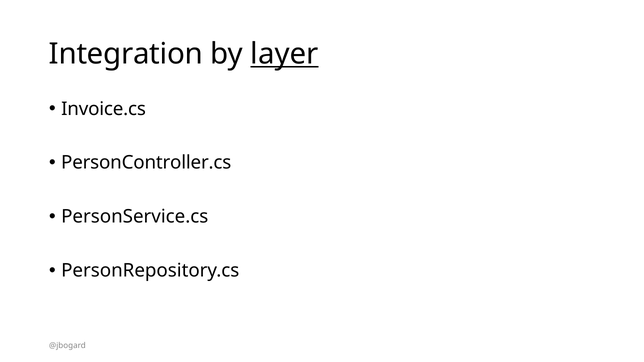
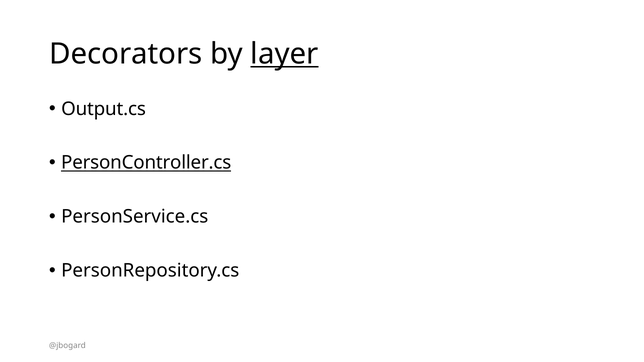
Integration: Integration -> Decorators
Invoice.cs: Invoice.cs -> Output.cs
PersonController.cs underline: none -> present
